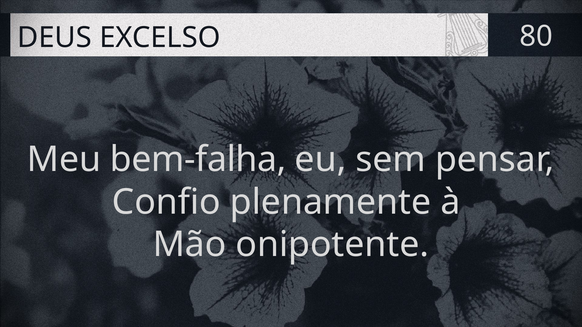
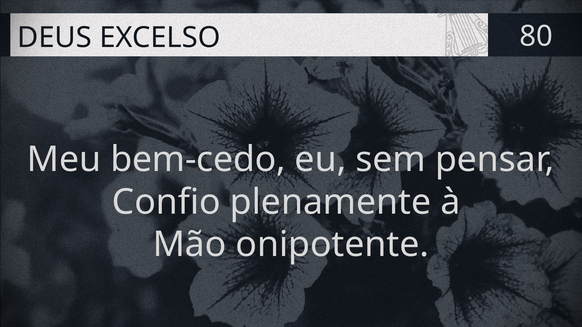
bem-falha: bem-falha -> bem-cedo
